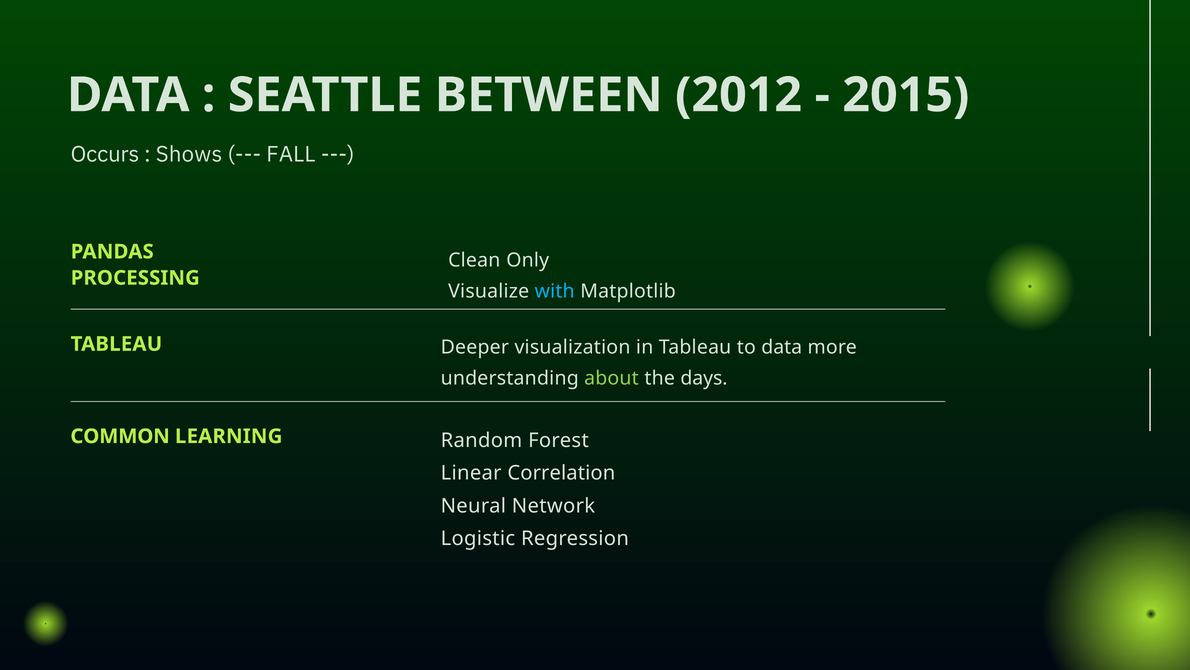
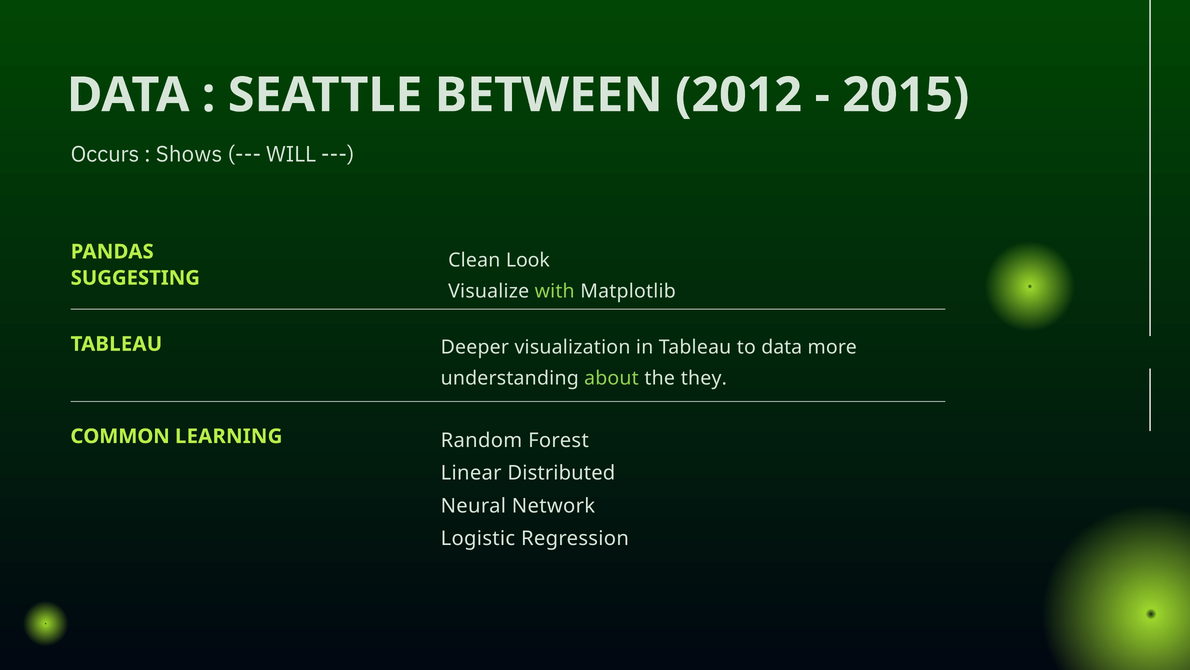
FALL: FALL -> WILL
Only: Only -> Look
PROCESSING: PROCESSING -> SUGGESTING
with colour: light blue -> light green
days: days -> they
Correlation: Correlation -> Distributed
